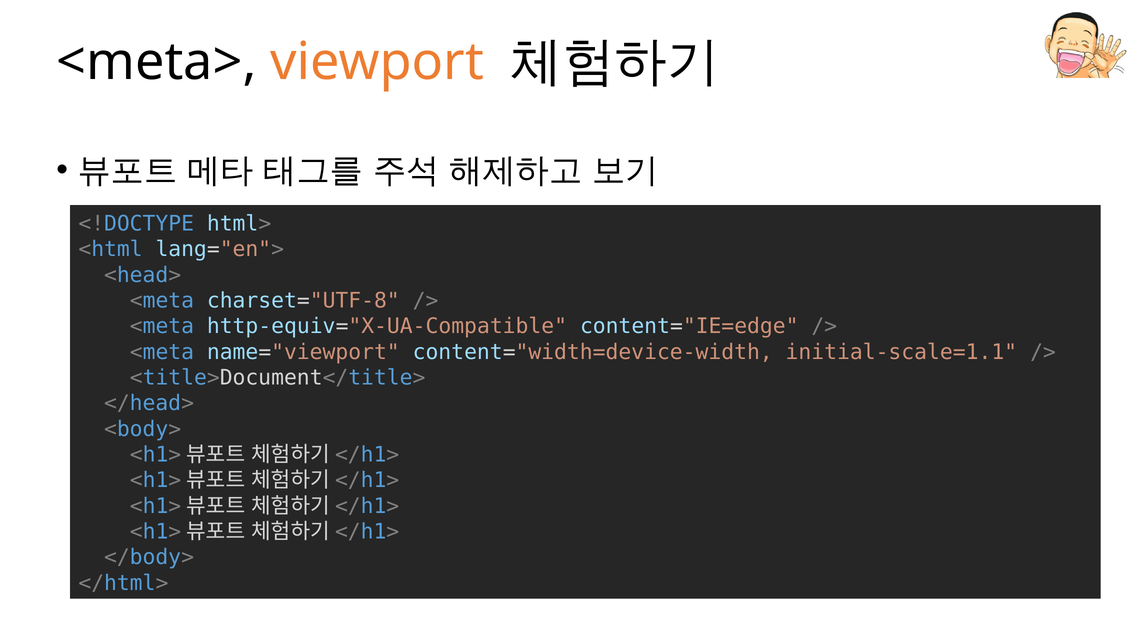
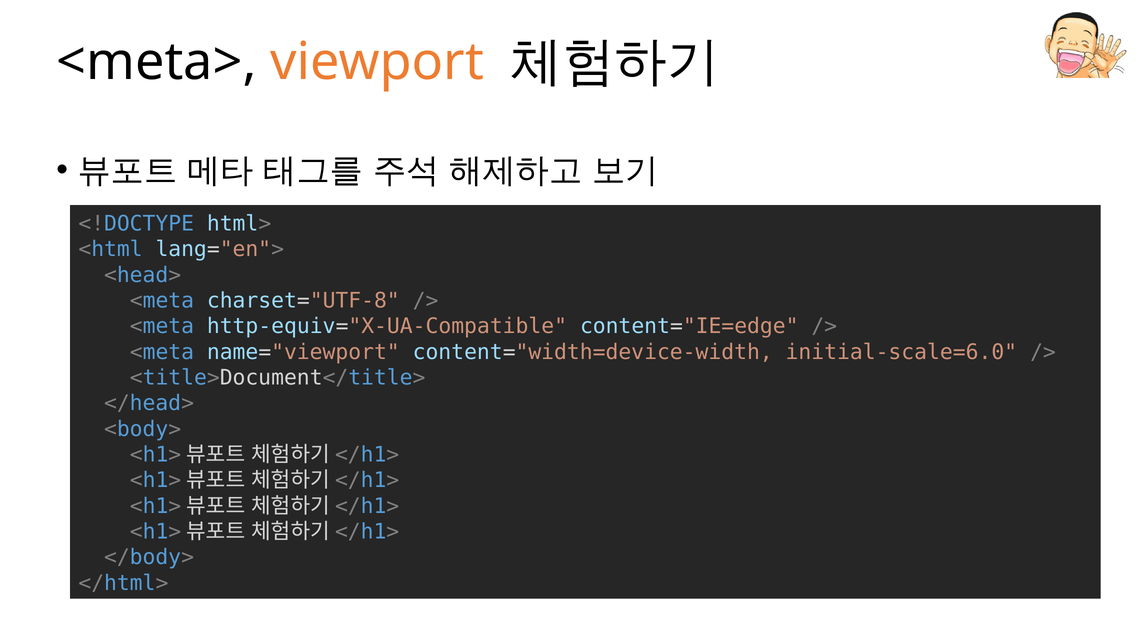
initial-scale=1.1: initial-scale=1.1 -> initial-scale=6.0
